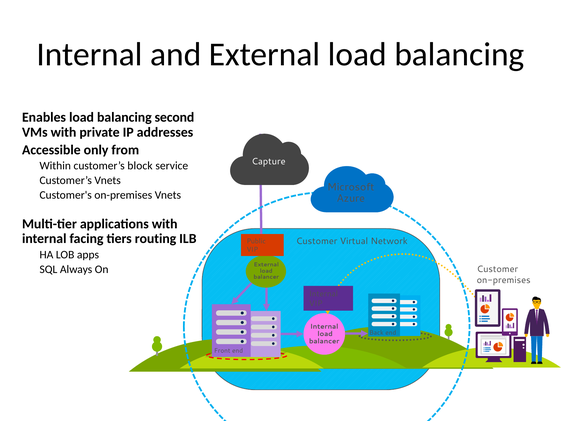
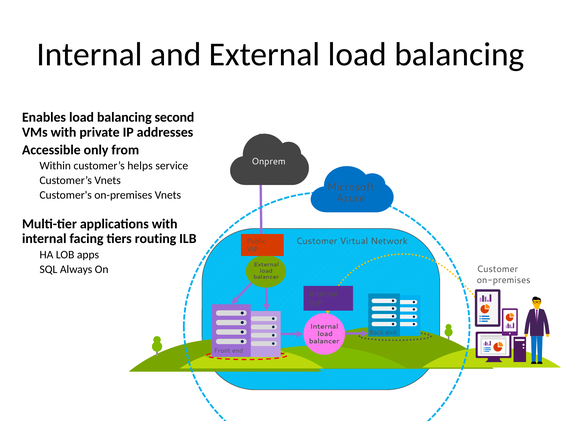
Capture: Capture -> Onprem
block: block -> helps
